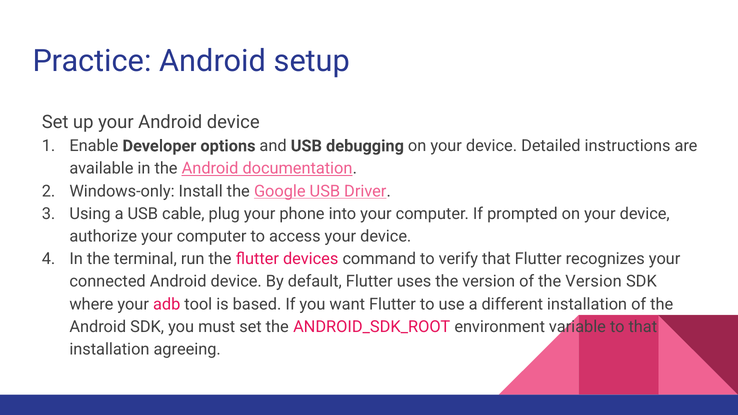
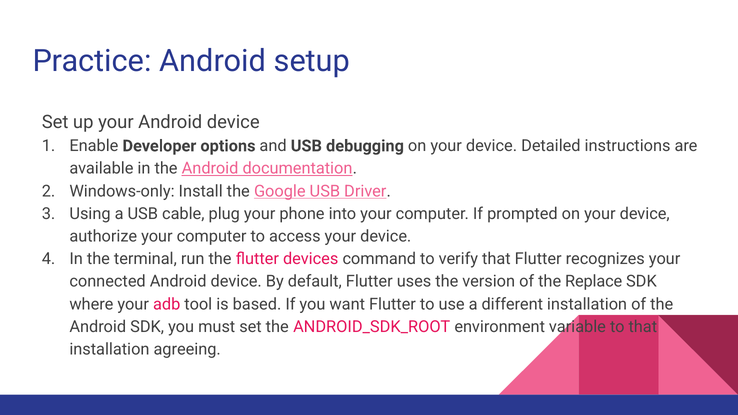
of the Version: Version -> Replace
